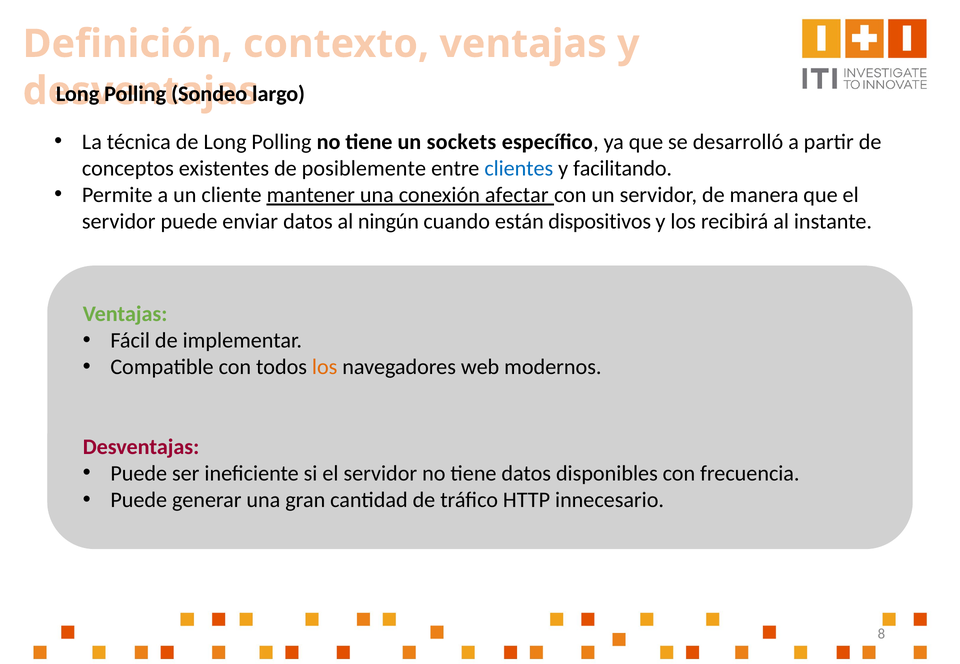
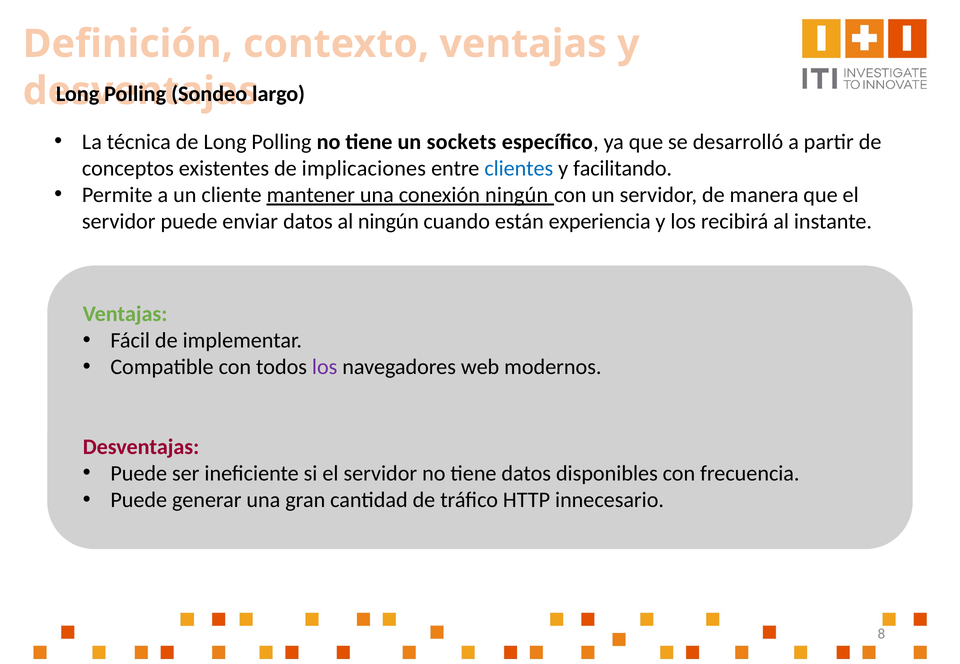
posiblemente: posiblemente -> implicaciones
conexión afectar: afectar -> ningún
dispositivos: dispositivos -> experiencia
los at (325, 367) colour: orange -> purple
